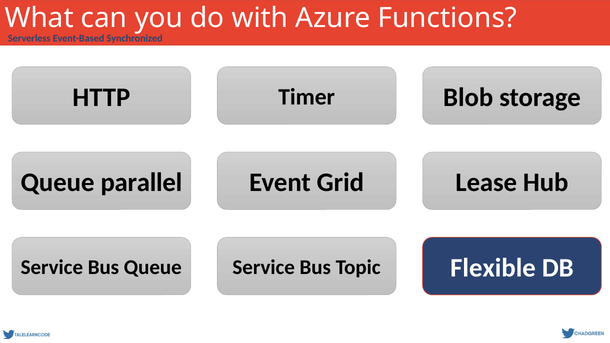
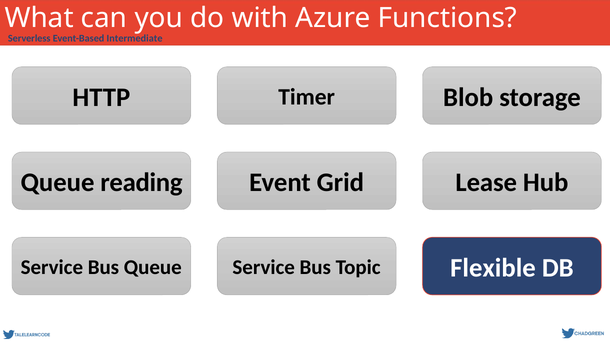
Synchronized: Synchronized -> Intermediate
parallel: parallel -> reading
